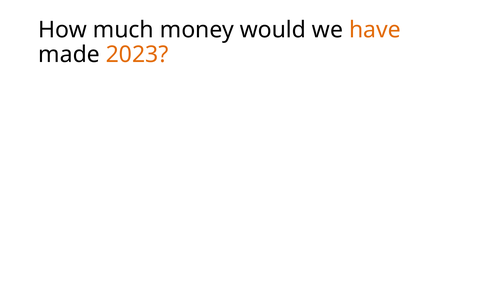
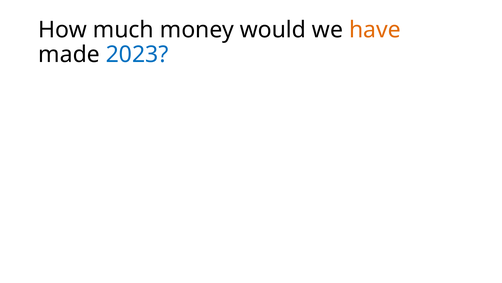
2023 colour: orange -> blue
